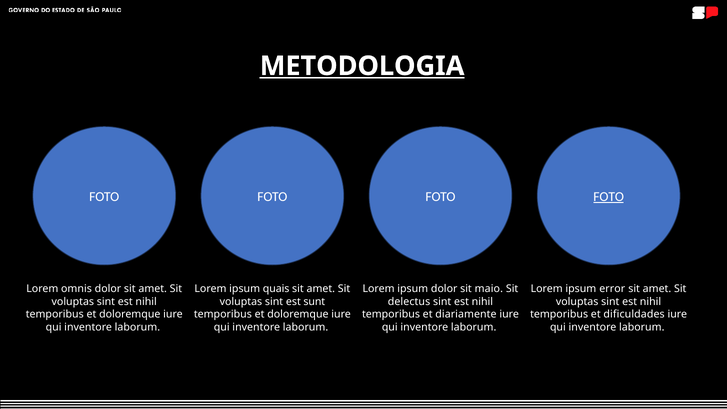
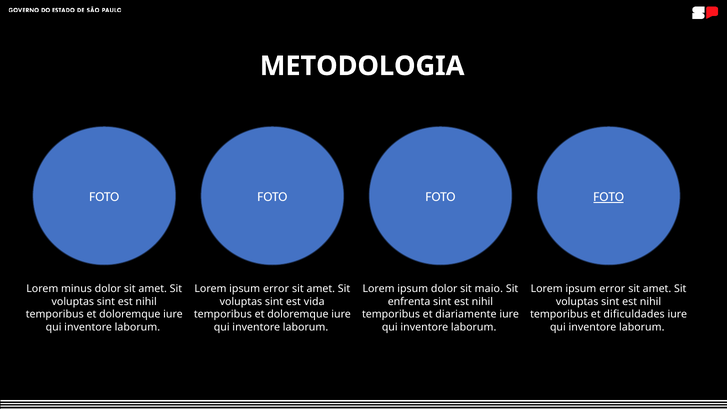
METODOLOGIA underline: present -> none
omnis: omnis -> minus
quais at (276, 289): quais -> error
sunt: sunt -> vida
delectus: delectus -> enfrenta
